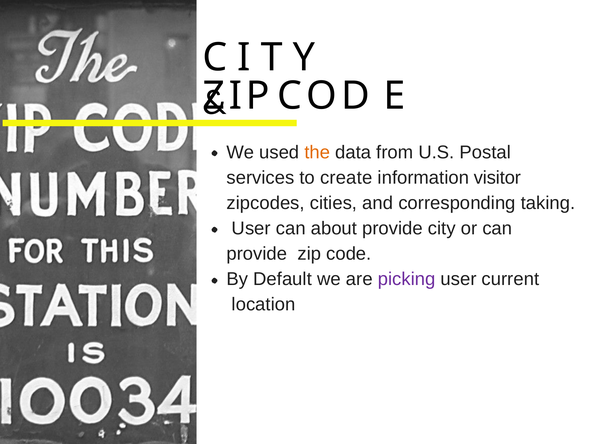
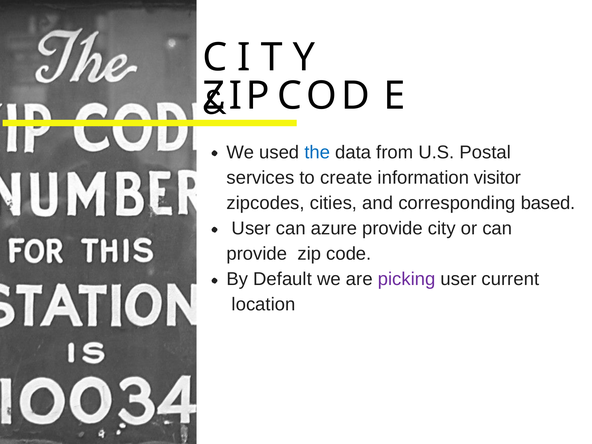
the colour: orange -> blue
taking: taking -> based
about: about -> azure
